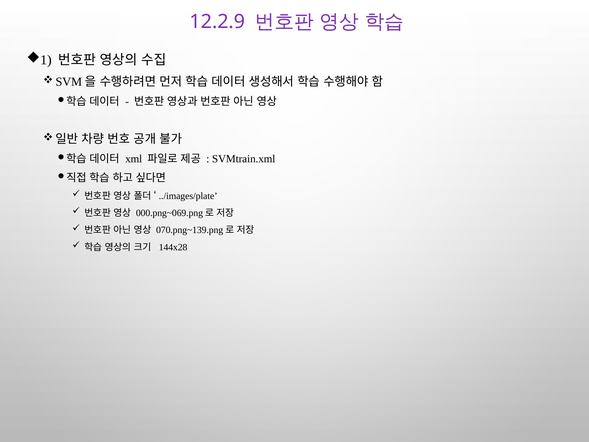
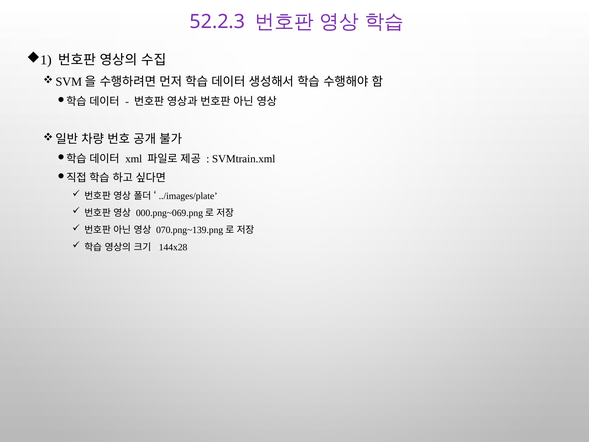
12.2.9: 12.2.9 -> 52.2.3
